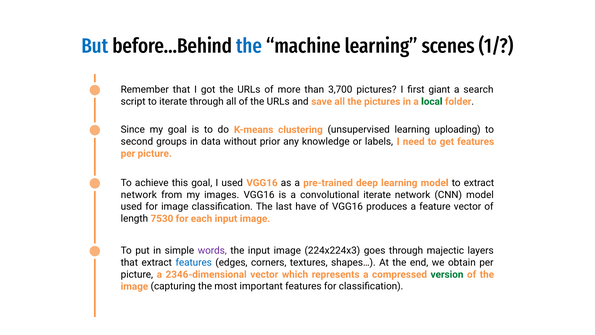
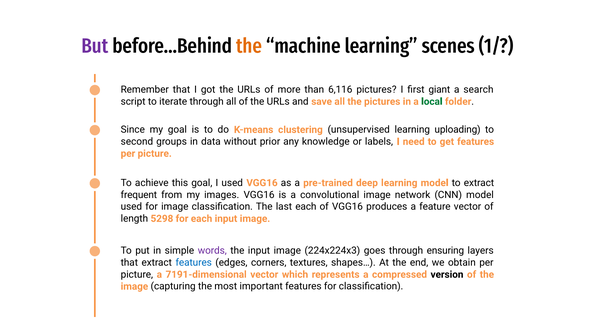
But colour: blue -> purple
the at (249, 46) colour: blue -> orange
3,700: 3,700 -> 6,116
network at (139, 195): network -> frequent
convolutional iterate: iterate -> image
last have: have -> each
7530: 7530 -> 5298
majectic: majectic -> ensuring
2346-dimensional: 2346-dimensional -> 7191-dimensional
version colour: green -> black
